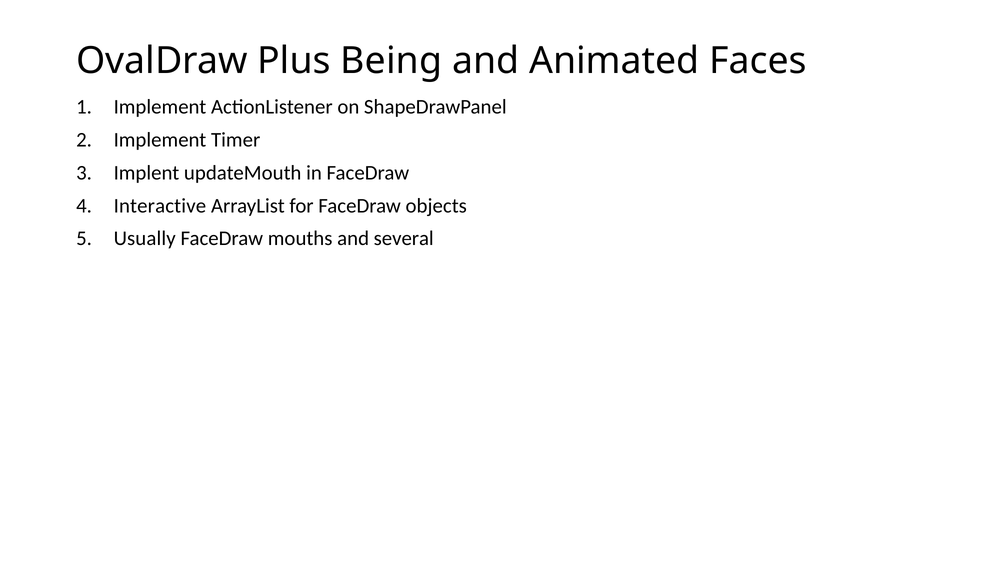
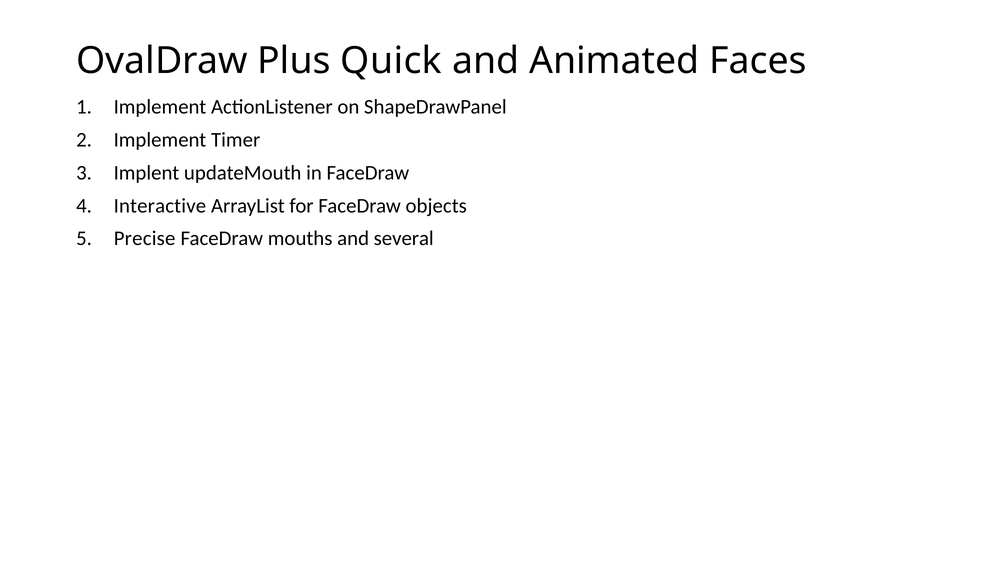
Being: Being -> Quick
Usually: Usually -> Precise
